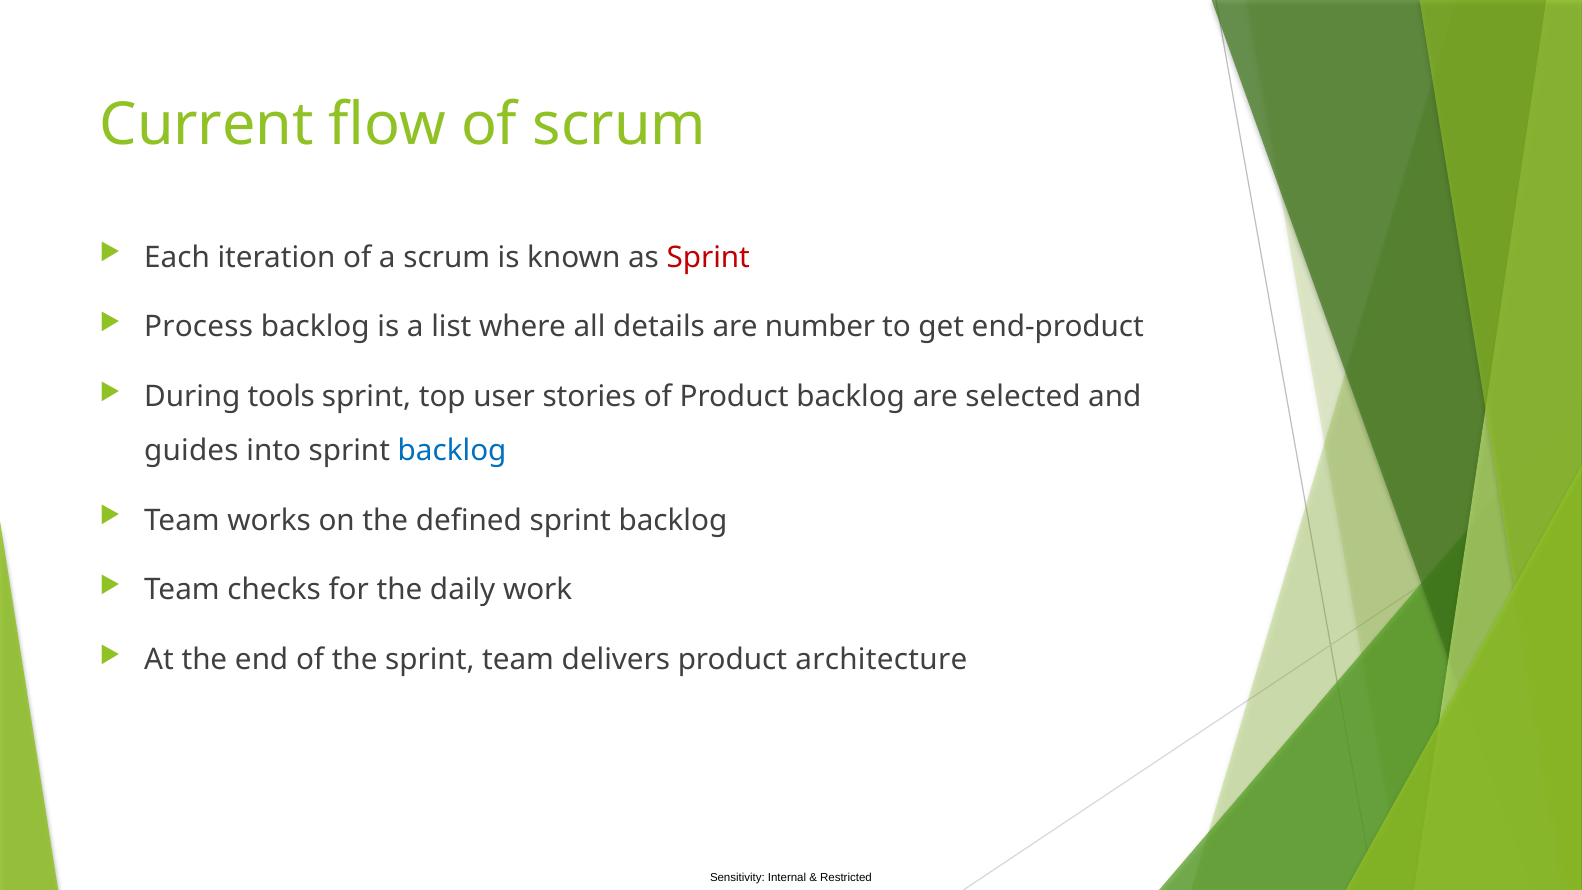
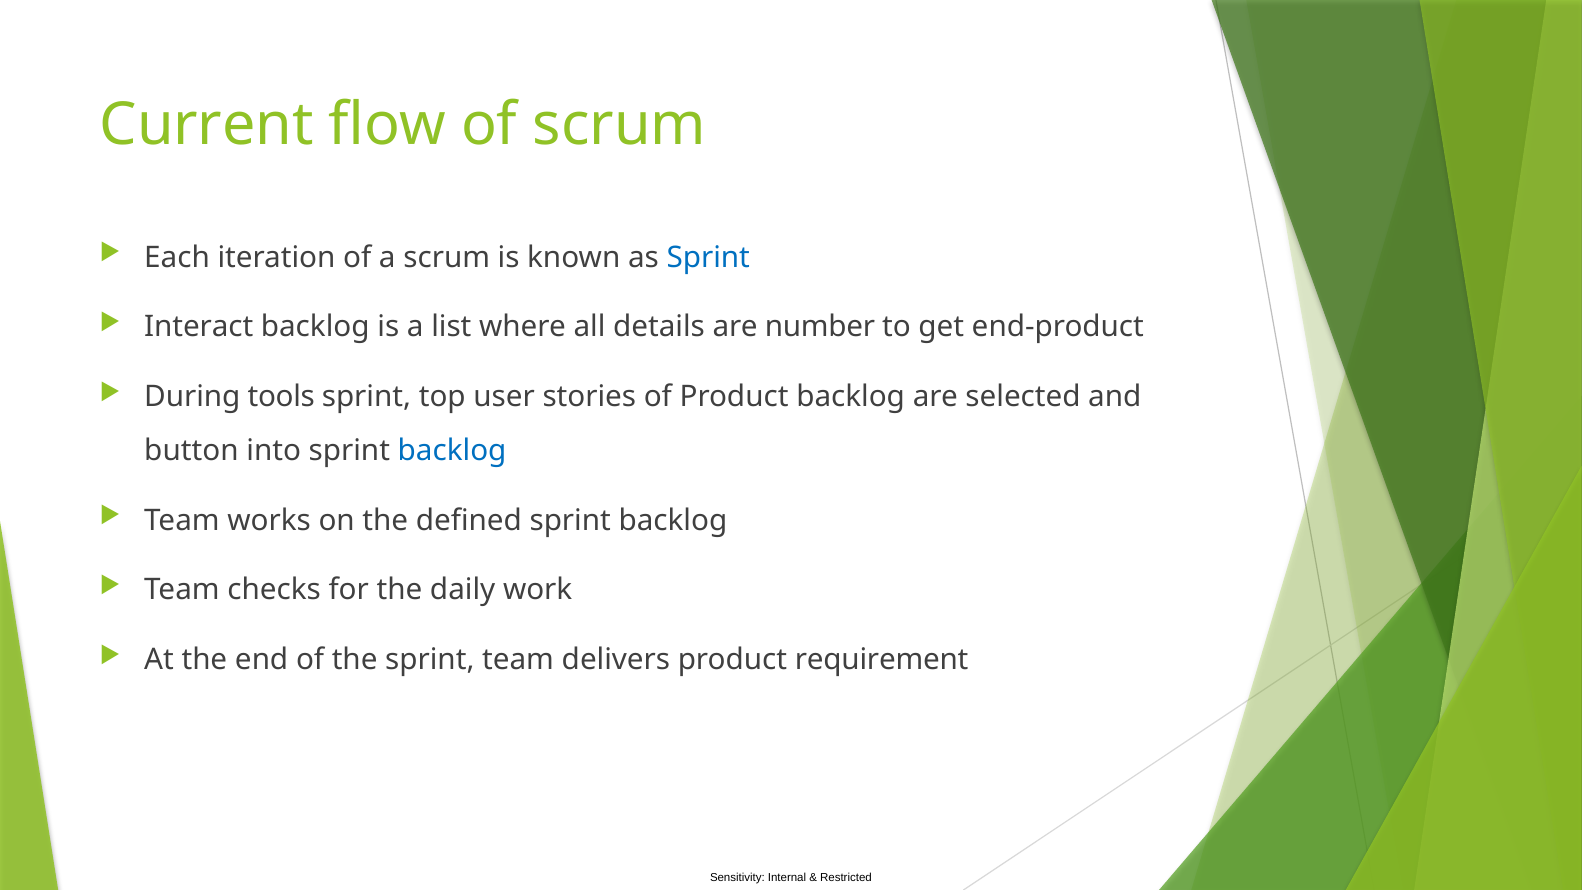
Sprint at (708, 257) colour: red -> blue
Process: Process -> Interact
guides: guides -> button
architecture: architecture -> requirement
